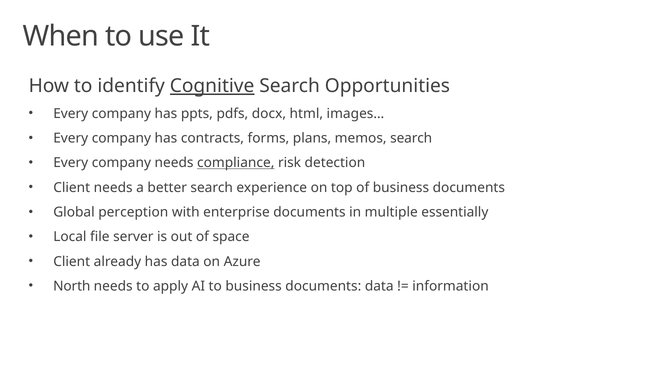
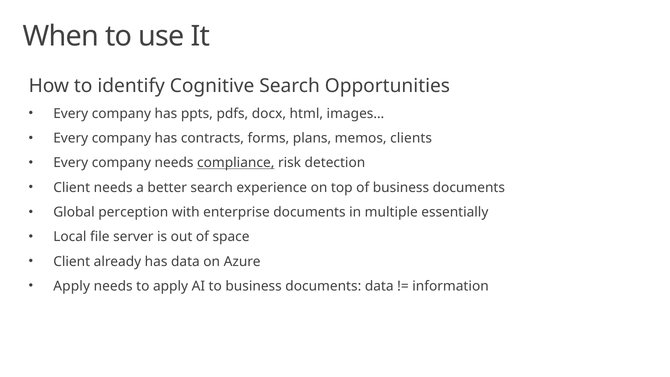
Cognitive underline: present -> none
memos search: search -> clients
North at (72, 286): North -> Apply
